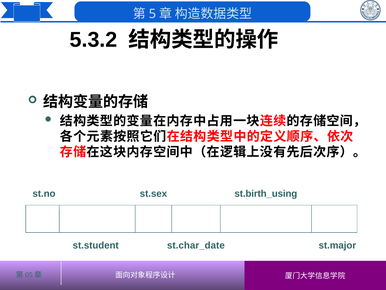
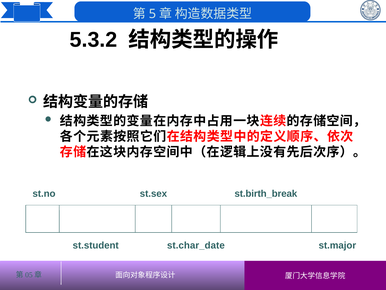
st.birth_using: st.birth_using -> st.birth_break
